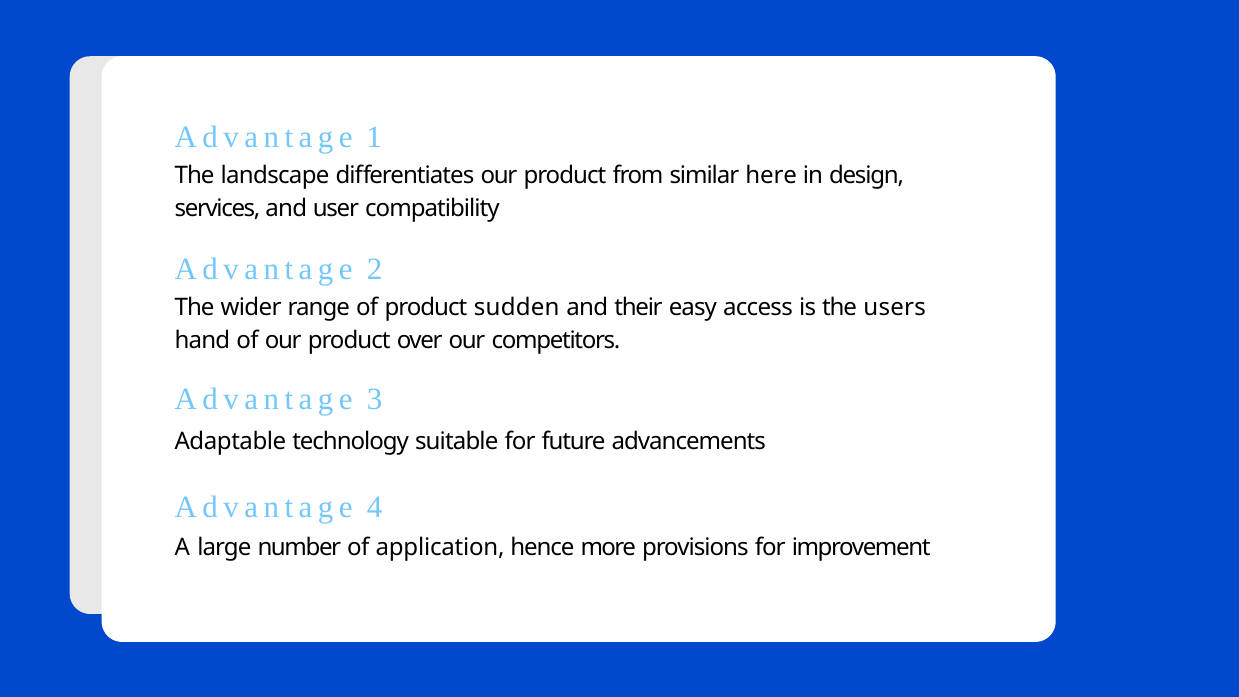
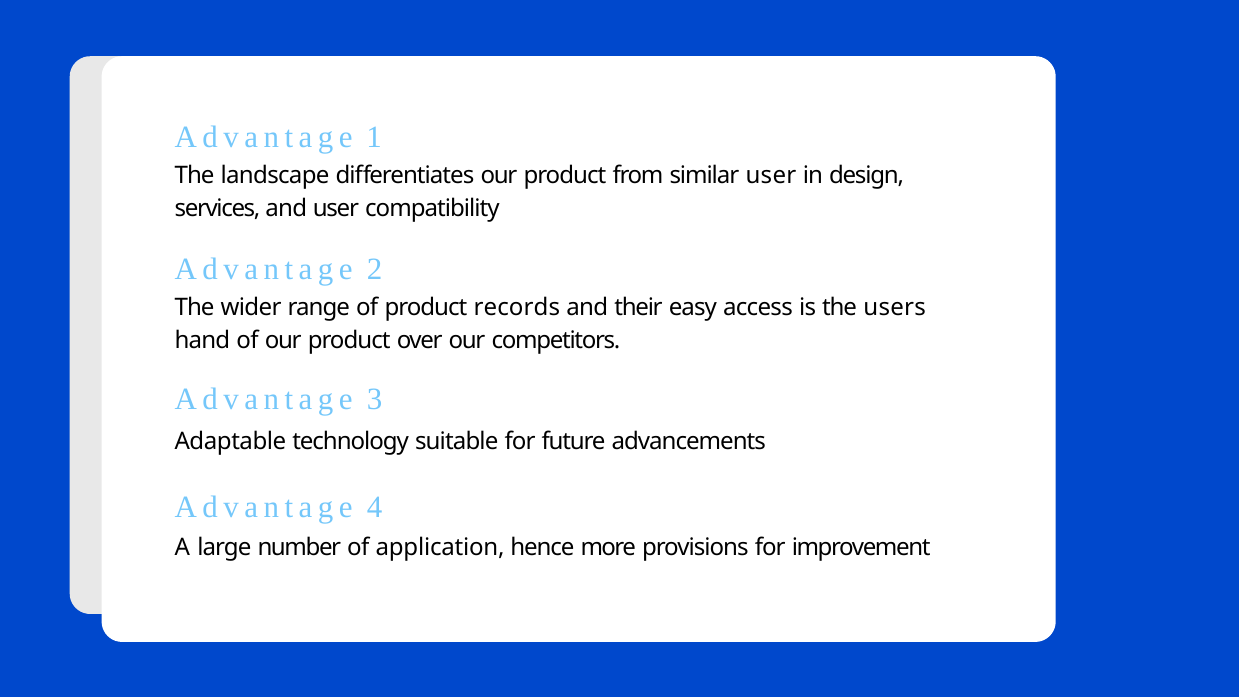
similar here: here -> user
sudden: sudden -> records
